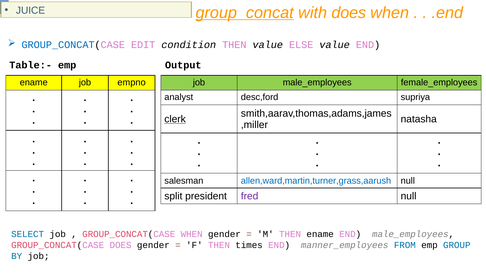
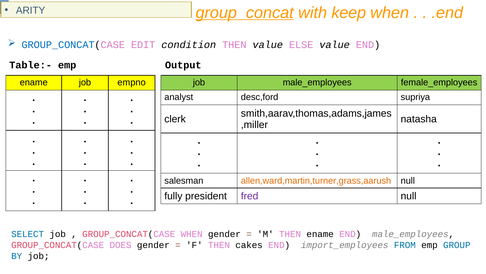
JUICE: JUICE -> ARITY
with does: does -> keep
clerk underline: present -> none
allen,ward,martin,turner,grass,aarush colour: blue -> orange
split: split -> fully
times: times -> cakes
manner_employees: manner_employees -> import_employees
